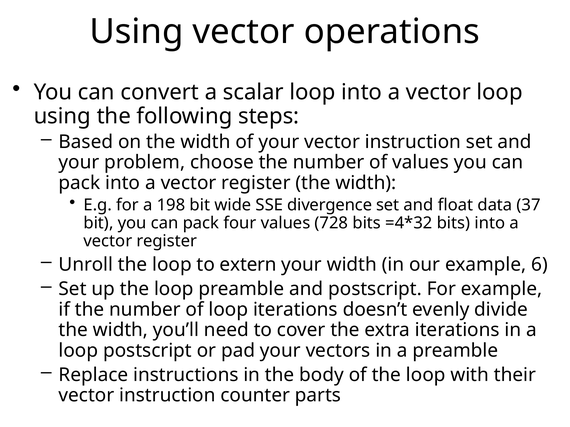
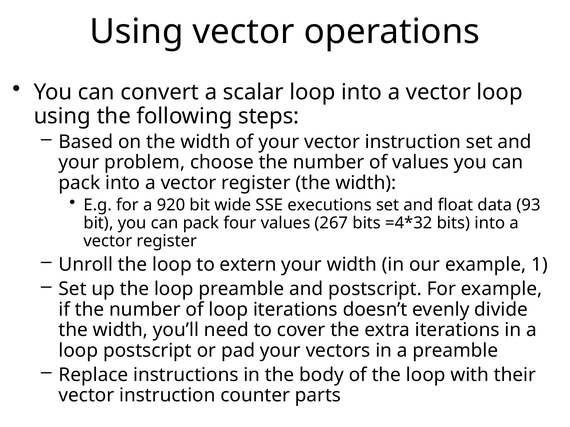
198: 198 -> 920
divergence: divergence -> executions
37: 37 -> 93
728: 728 -> 267
6: 6 -> 1
